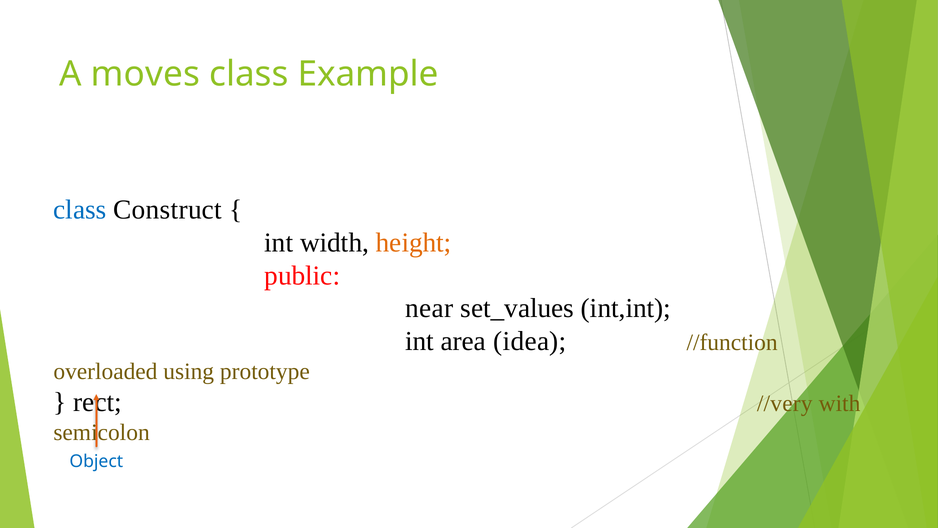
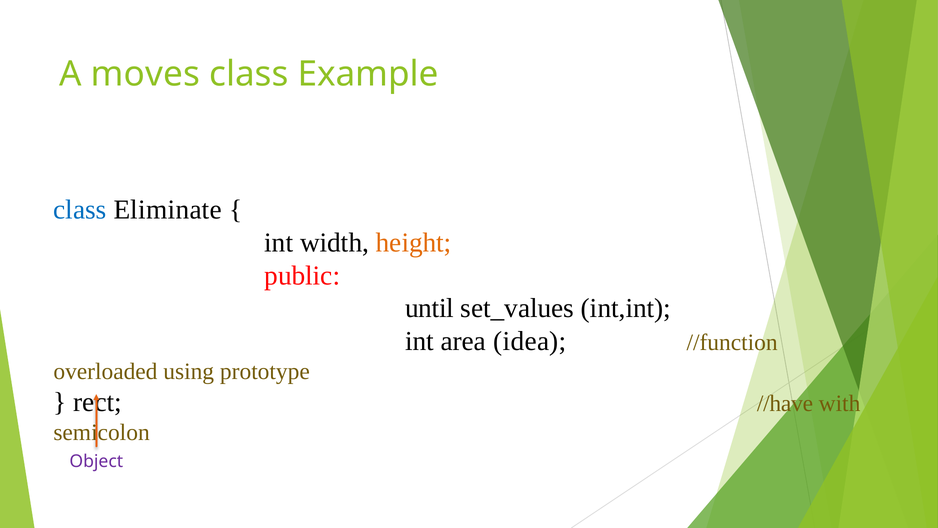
Construct: Construct -> Eliminate
near: near -> until
//very: //very -> //have
Object colour: blue -> purple
